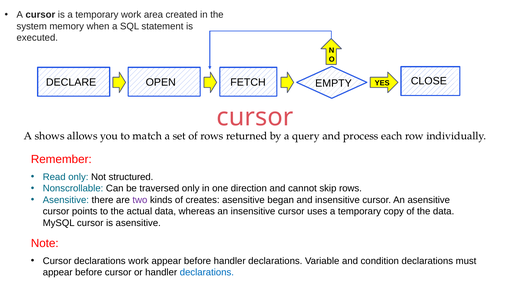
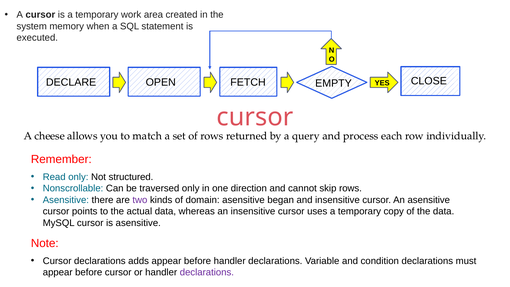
shows: shows -> cheese
creates: creates -> domain
declarations work: work -> adds
declarations at (207, 272) colour: blue -> purple
